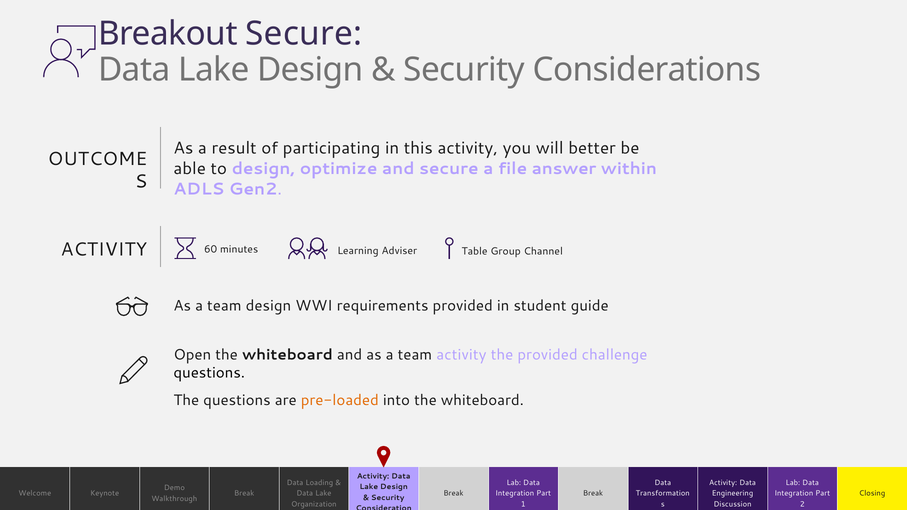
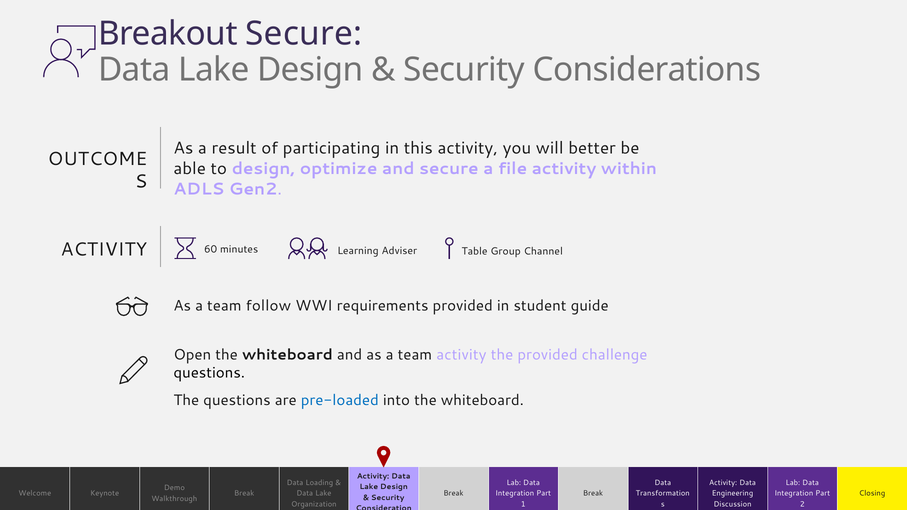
file answer: answer -> activity
team design: design -> follow
pre-loaded colour: orange -> blue
